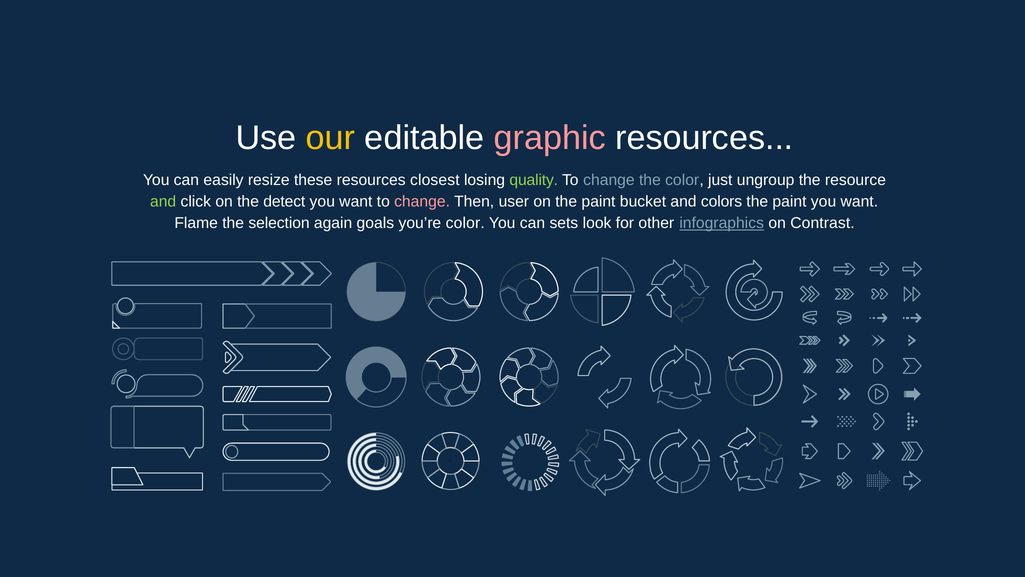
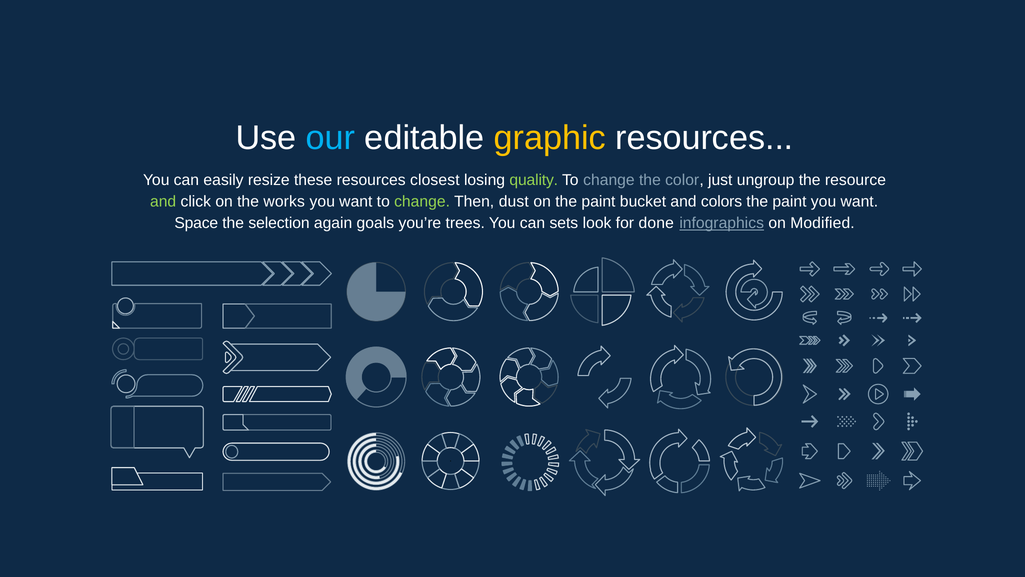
our colour: yellow -> light blue
graphic colour: pink -> yellow
detect: detect -> works
change at (422, 201) colour: pink -> light green
user: user -> dust
Flame: Flame -> Space
you’re color: color -> trees
other: other -> done
Contrast: Contrast -> Modified
